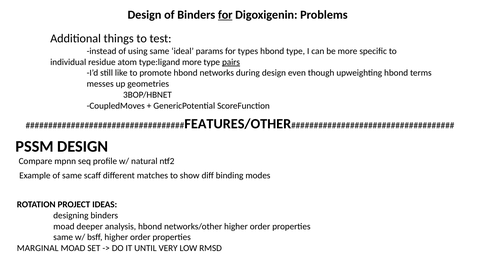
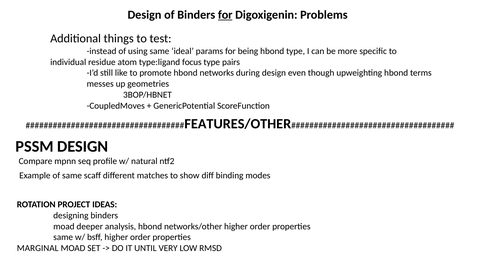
types: types -> being
type:ligand more: more -> focus
pairs underline: present -> none
